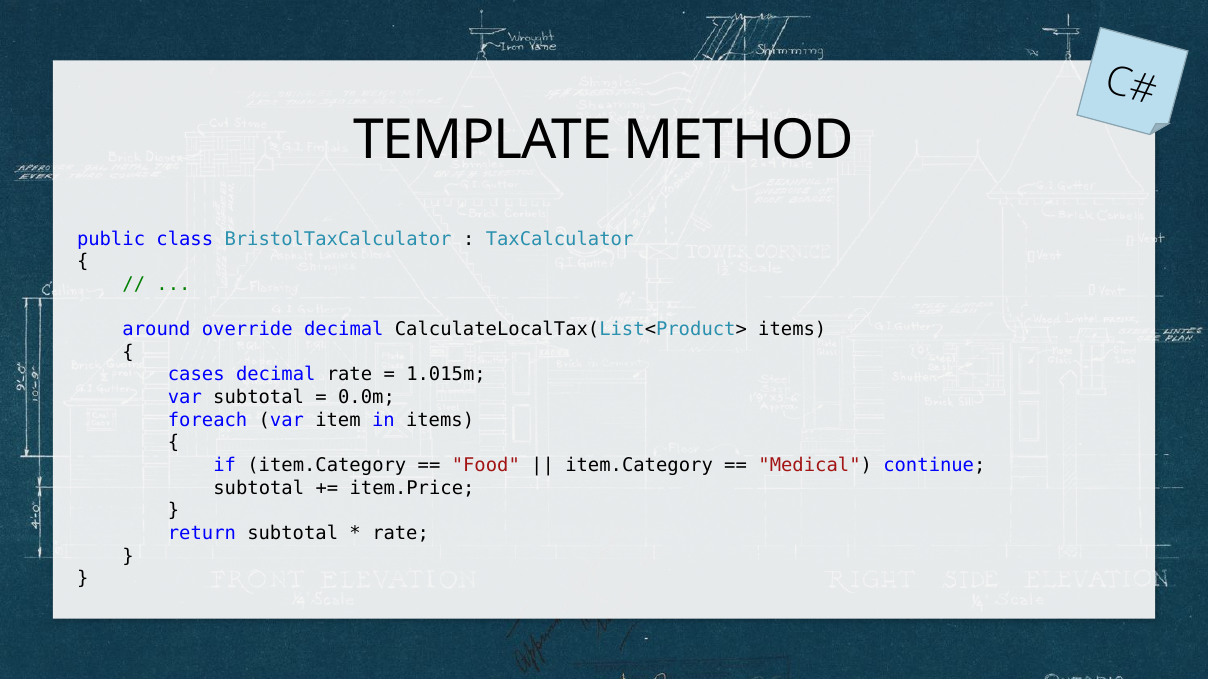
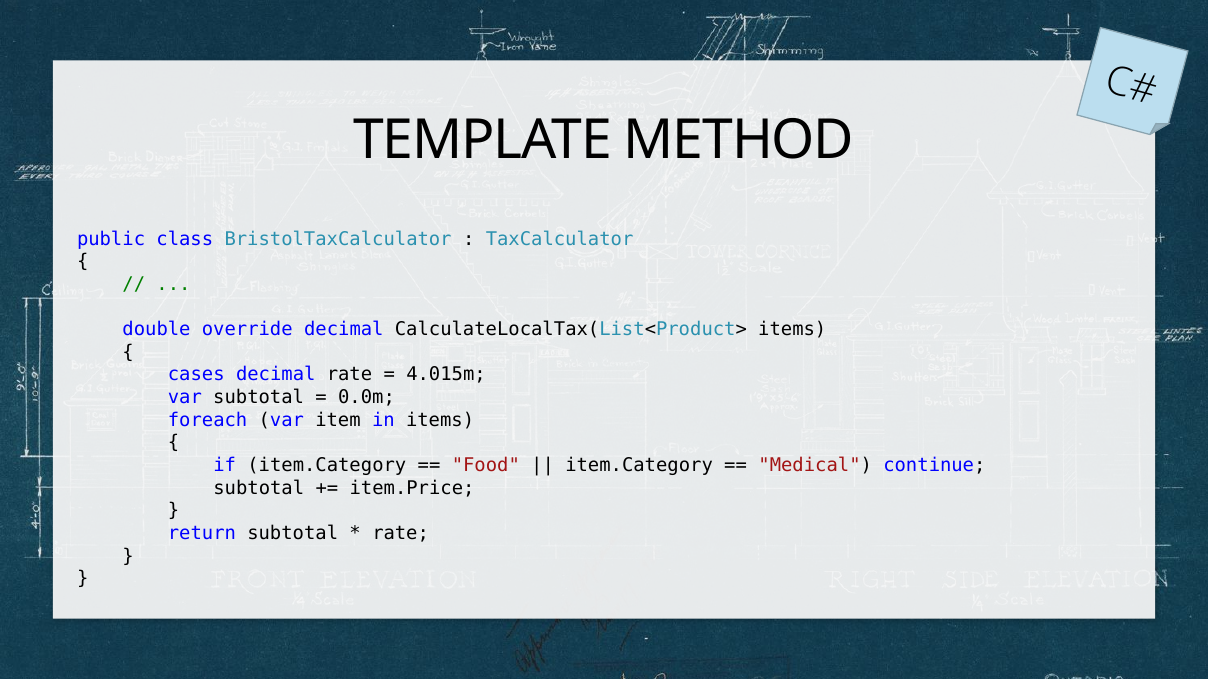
around: around -> double
1.015m: 1.015m -> 4.015m
